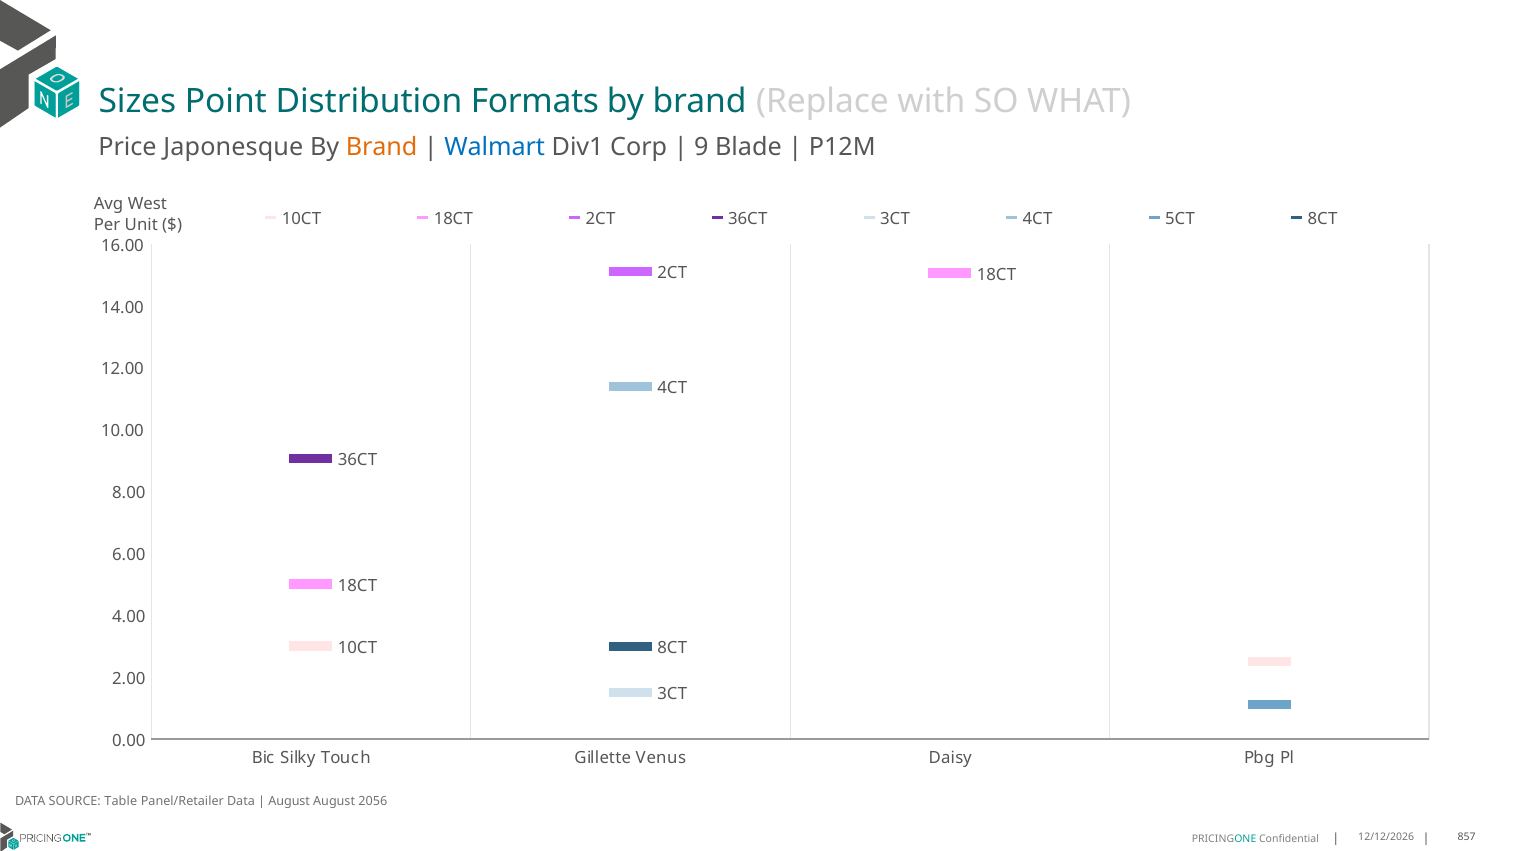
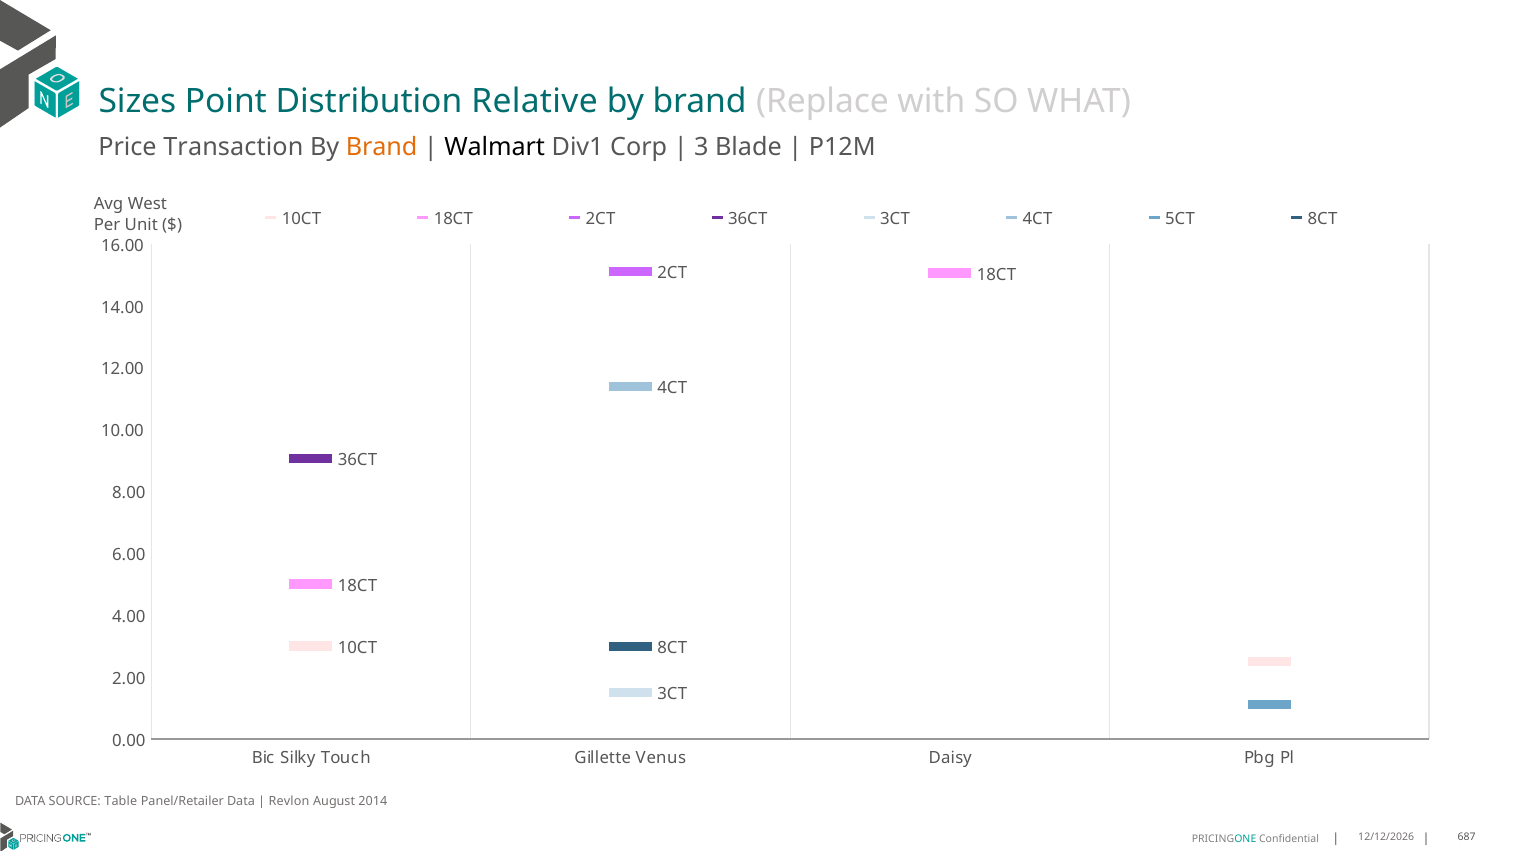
Formats: Formats -> Relative
Japonesque: Japonesque -> Transaction
Walmart colour: blue -> black
9: 9 -> 3
August at (289, 802): August -> Revlon
2056: 2056 -> 2014
857: 857 -> 687
